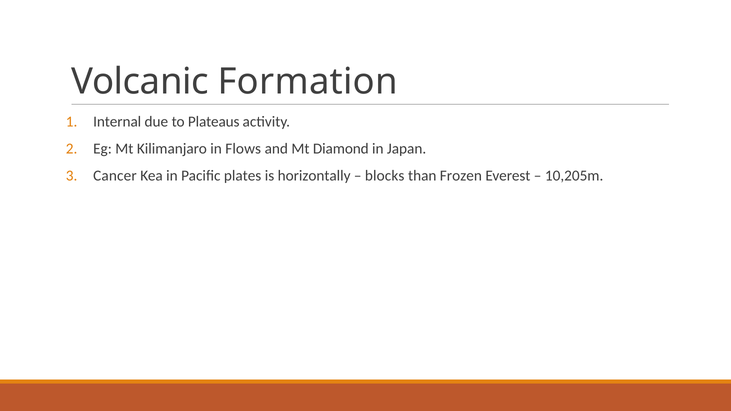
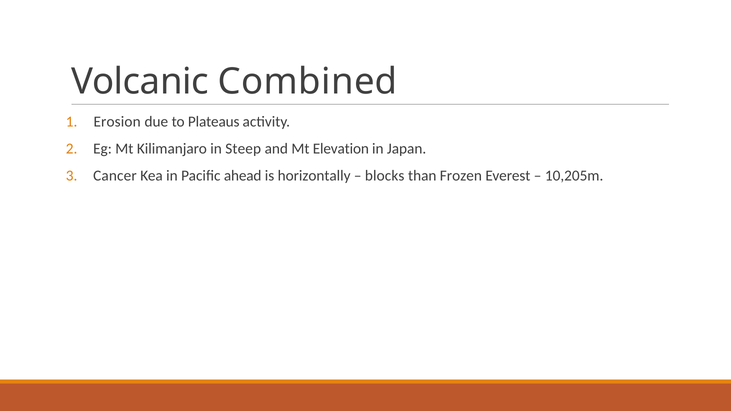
Formation: Formation -> Combined
Internal: Internal -> Erosion
Flows: Flows -> Steep
Diamond: Diamond -> Elevation
plates: plates -> ahead
